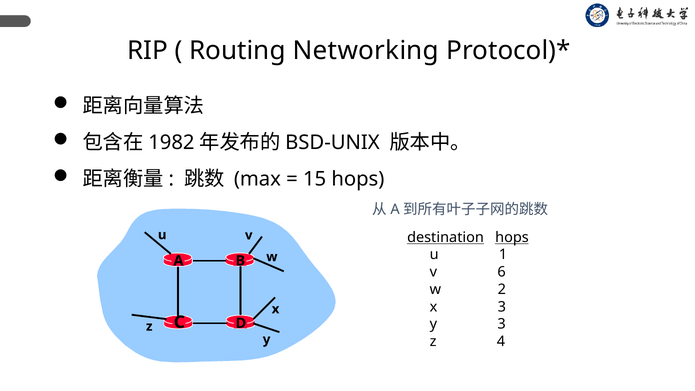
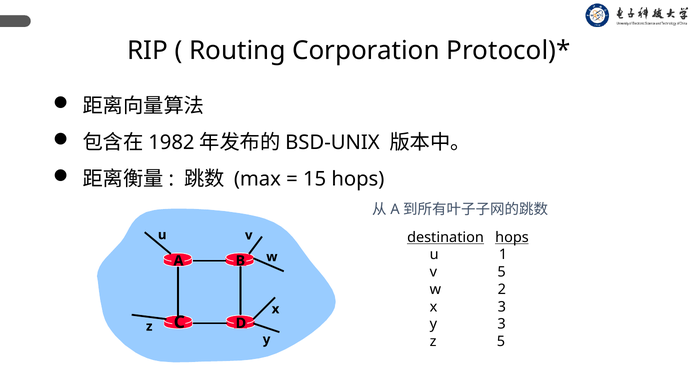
Networking: Networking -> Corporation
6 at (502, 272): 6 -> 5
z 4: 4 -> 5
